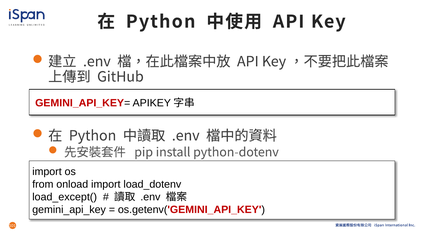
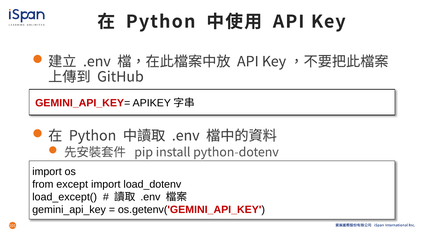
onload: onload -> except
